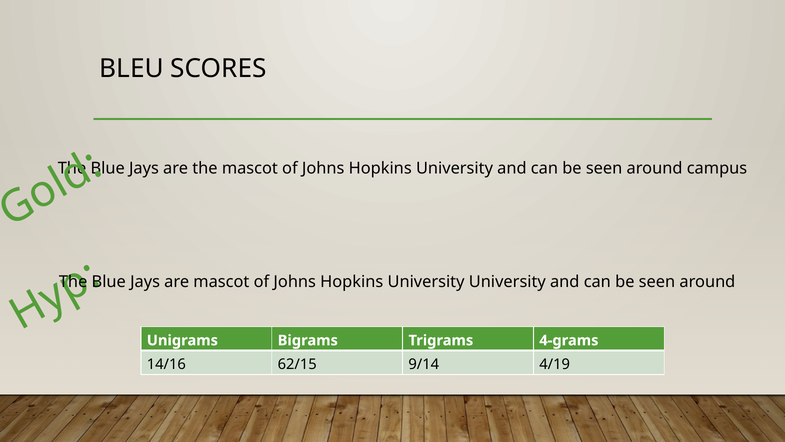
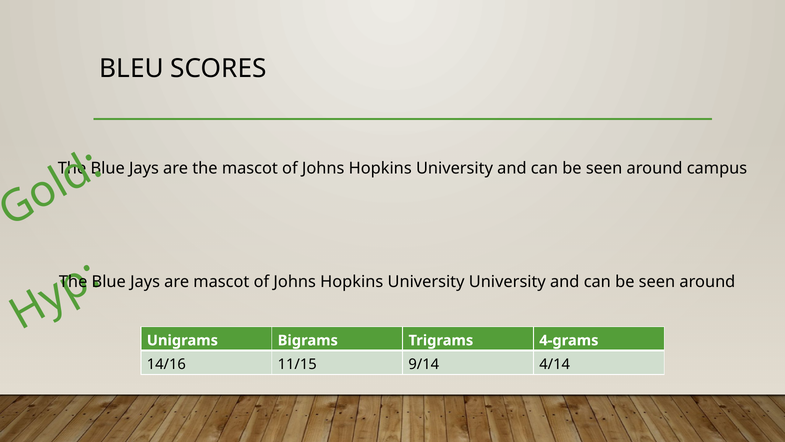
62/15: 62/15 -> 11/15
4/19: 4/19 -> 4/14
